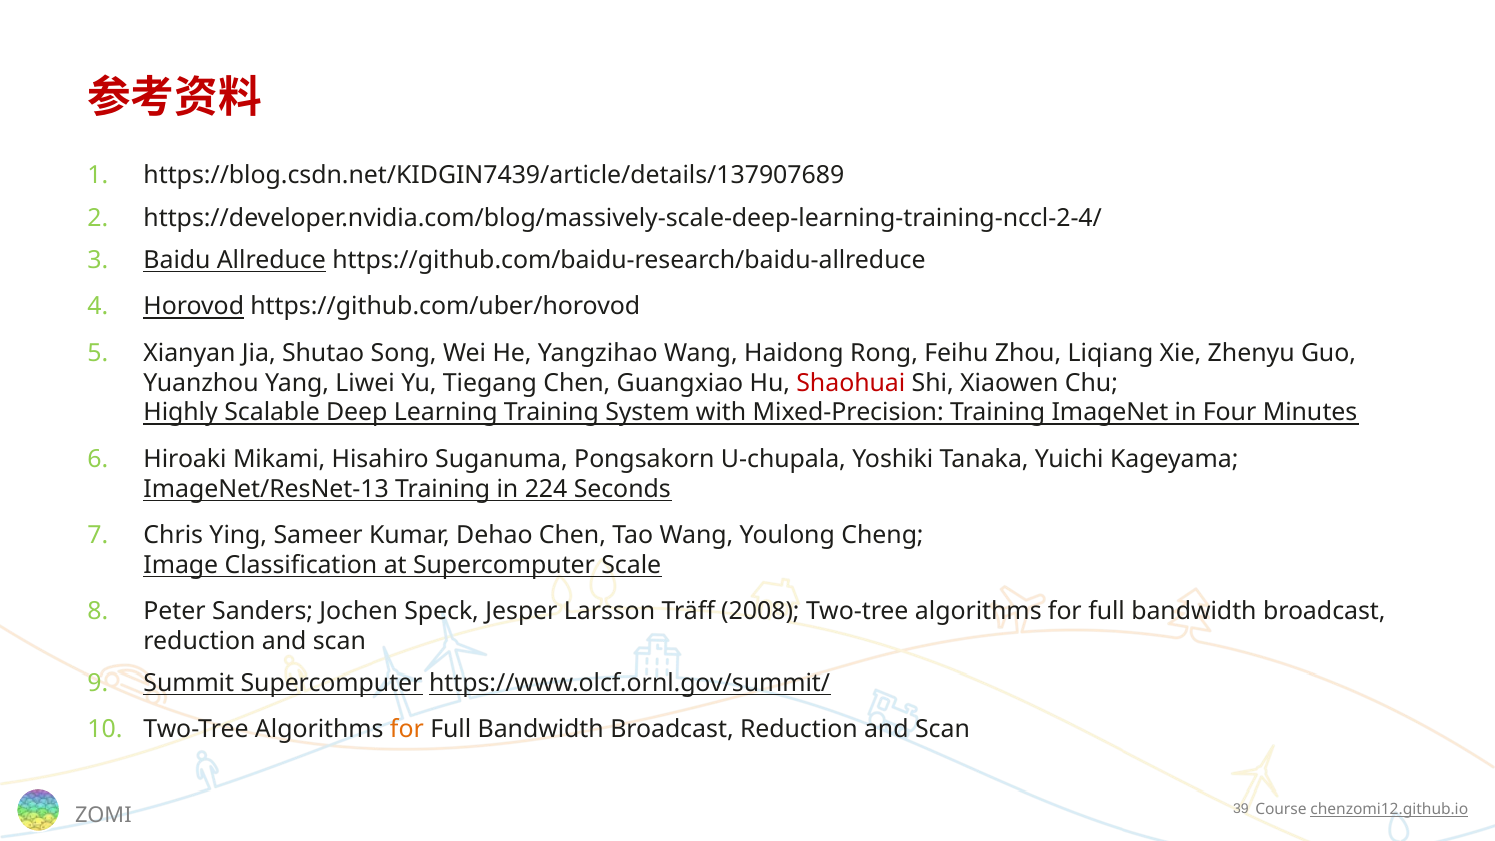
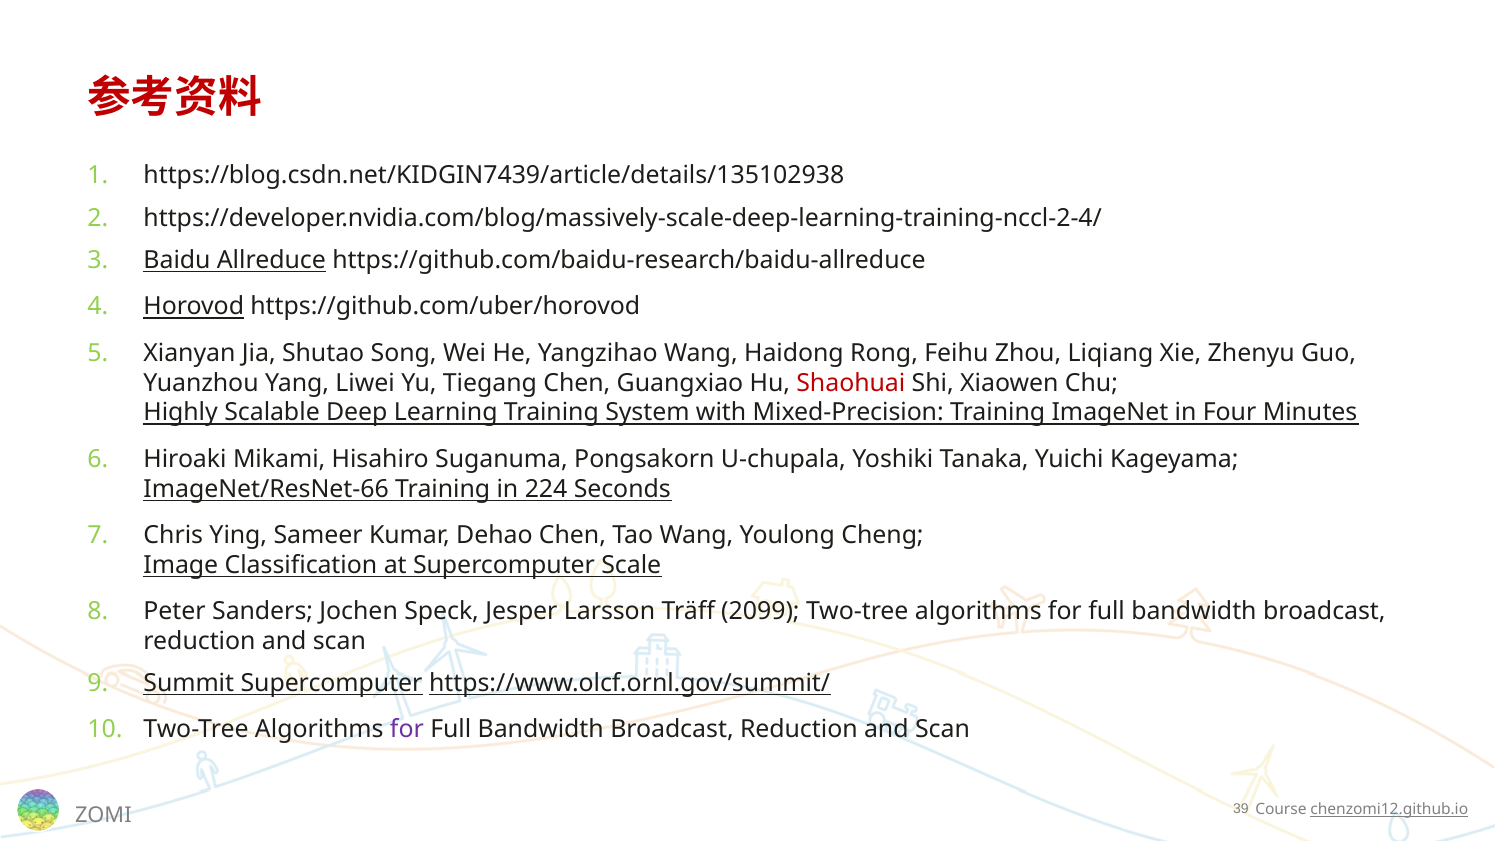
https://blog.csdn.net/KIDGIN7439/article/details/137907689: https://blog.csdn.net/KIDGIN7439/article/details/137907689 -> https://blog.csdn.net/KIDGIN7439/article/details/135102938
ImageNet/ResNet-13: ImageNet/ResNet-13 -> ImageNet/ResNet-66
2008: 2008 -> 2099
for at (407, 729) colour: orange -> purple
